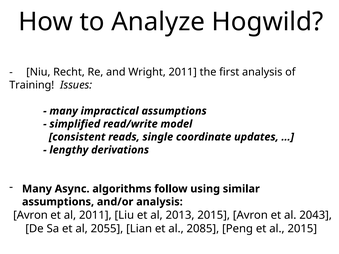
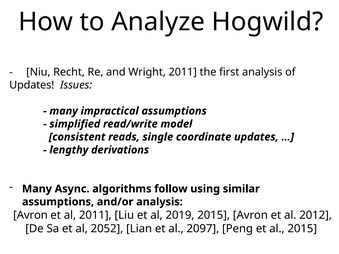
Training at (32, 85): Training -> Updates
2013: 2013 -> 2019
2043: 2043 -> 2012
2055: 2055 -> 2052
2085: 2085 -> 2097
